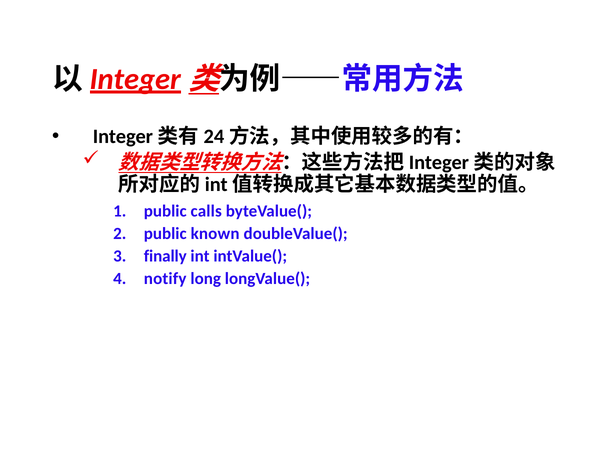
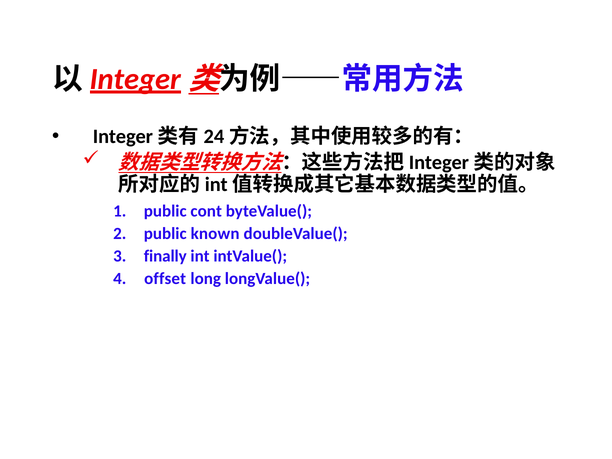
calls: calls -> cont
notify: notify -> offset
